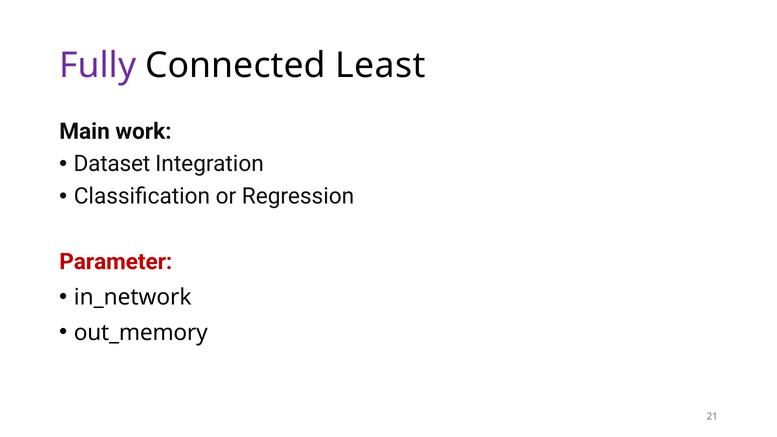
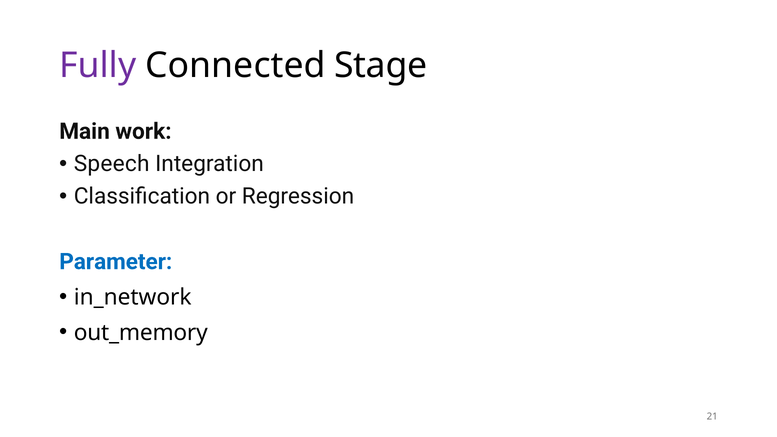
Least: Least -> Stage
Dataset: Dataset -> Speech
Parameter colour: red -> blue
